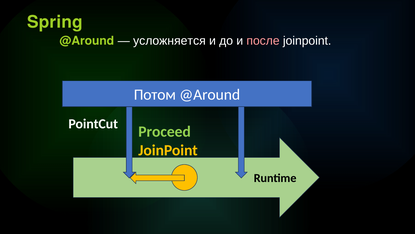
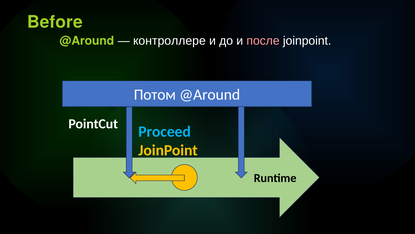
Spring: Spring -> Before
усложняется: усложняется -> контроллере
Proceed colour: light green -> light blue
